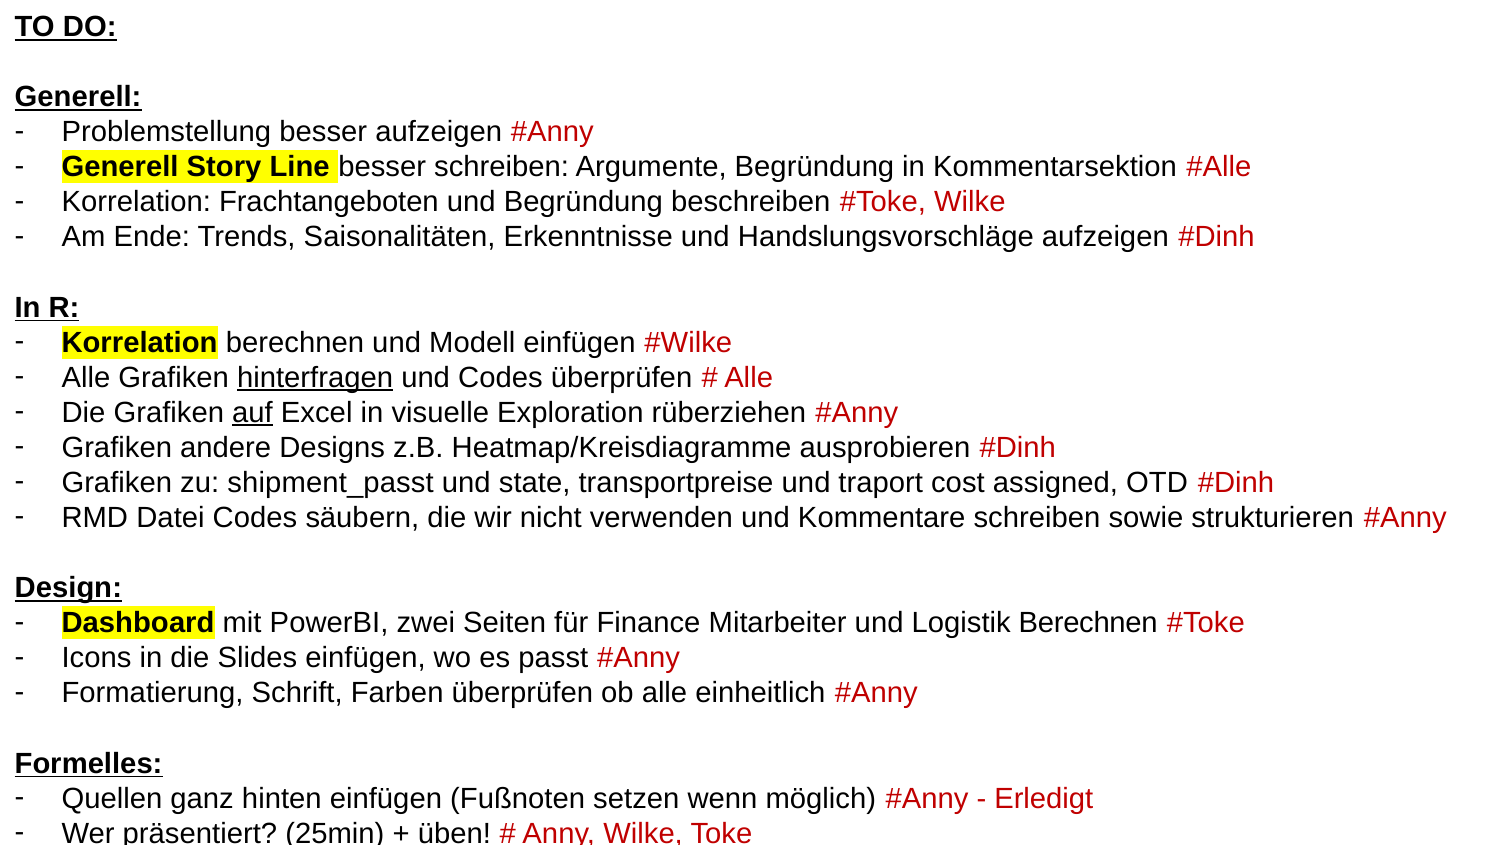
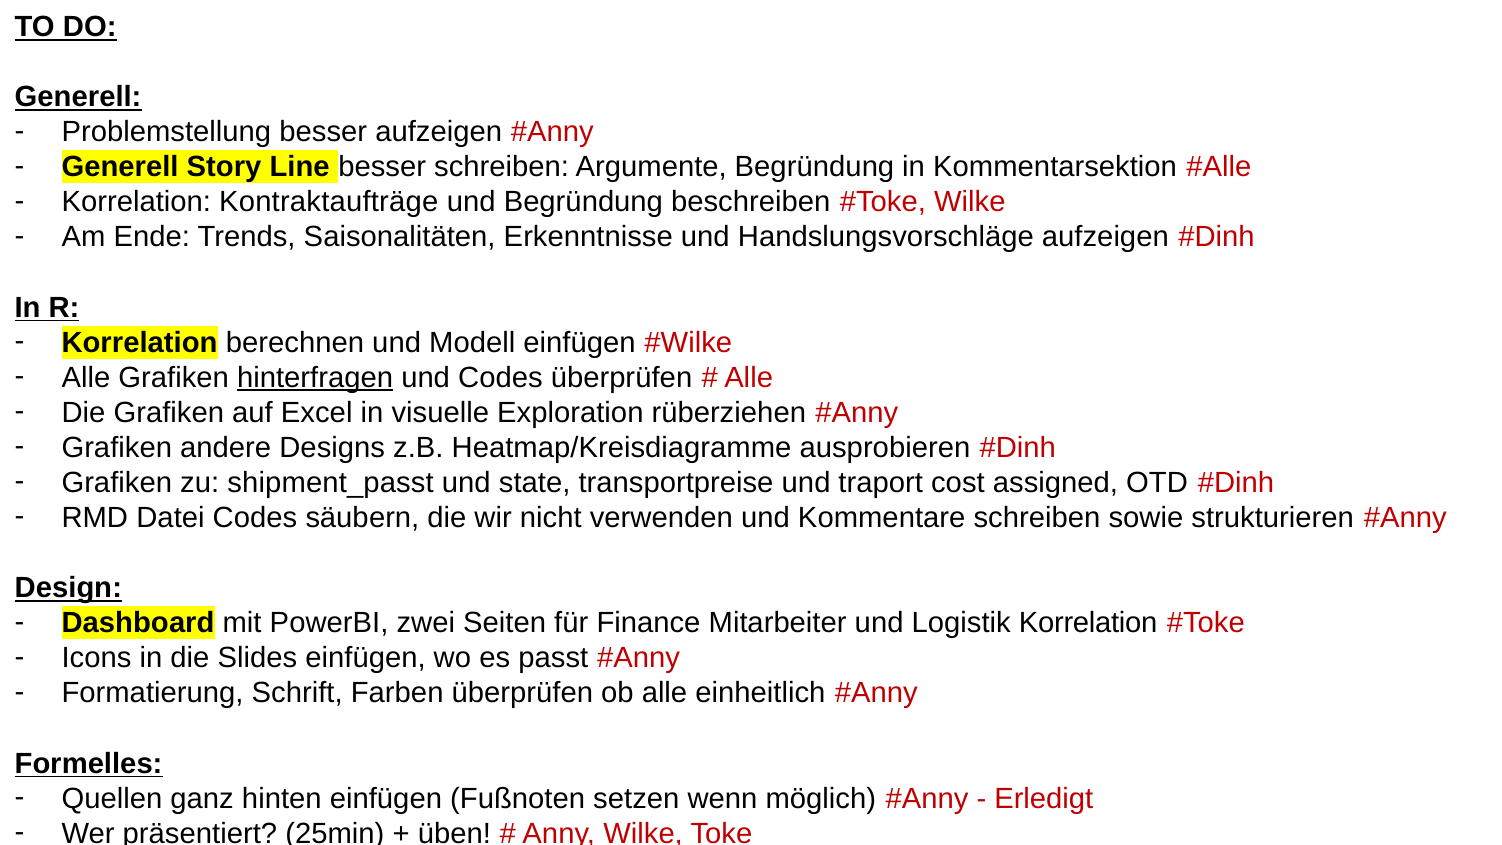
Frachtangeboten: Frachtangeboten -> Kontraktaufträge
auf underline: present -> none
Logistik Berechnen: Berechnen -> Korrelation
